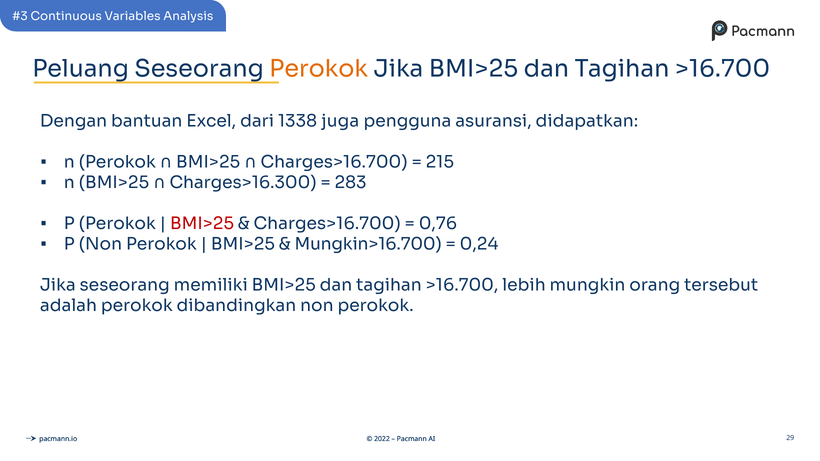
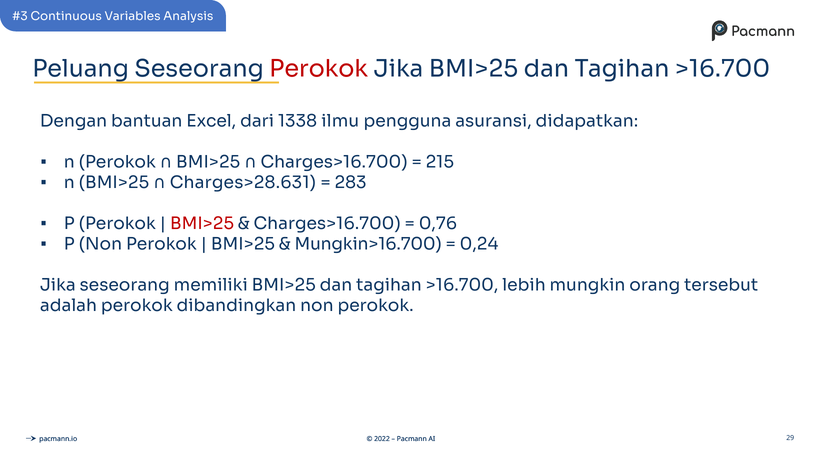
Perokok at (319, 69) colour: orange -> red
juga: juga -> ilmu
Charges>16.300: Charges>16.300 -> Charges>28.631
